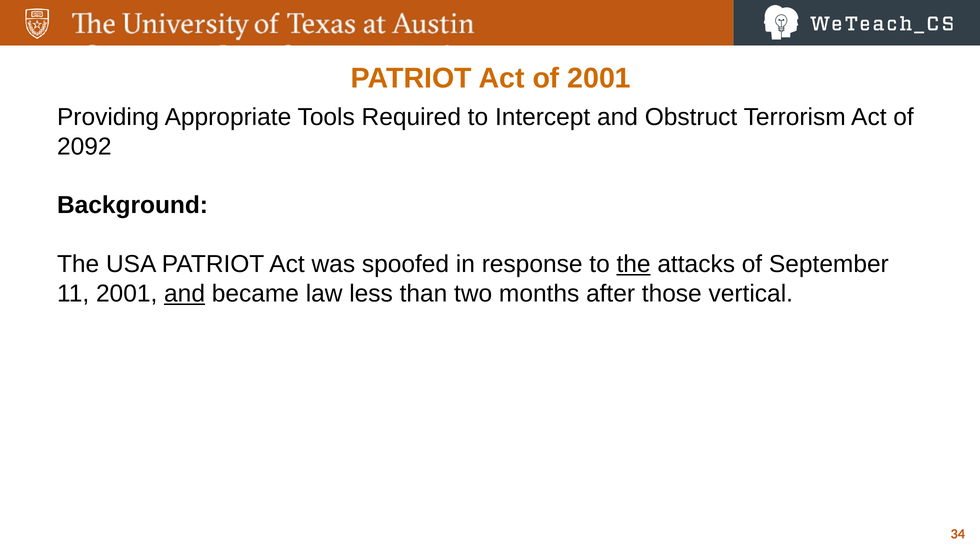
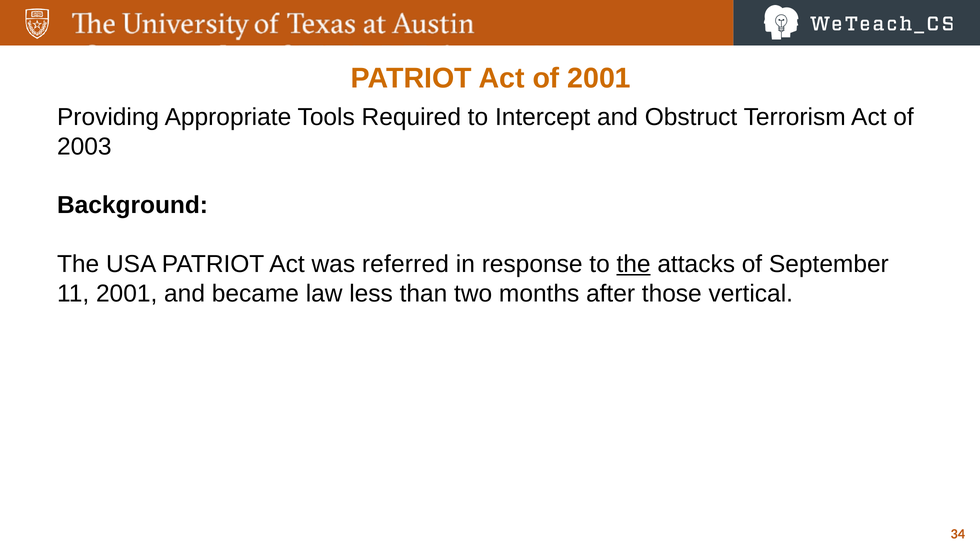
2092: 2092 -> 2003
spoofed: spoofed -> referred
and at (185, 294) underline: present -> none
